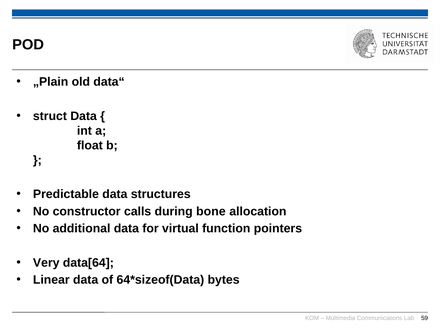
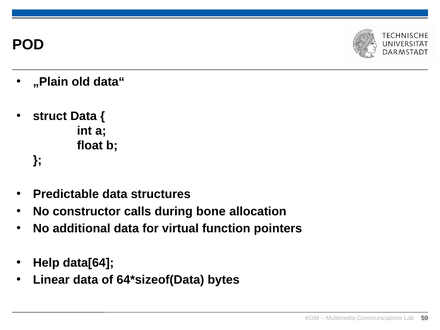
Very: Very -> Help
